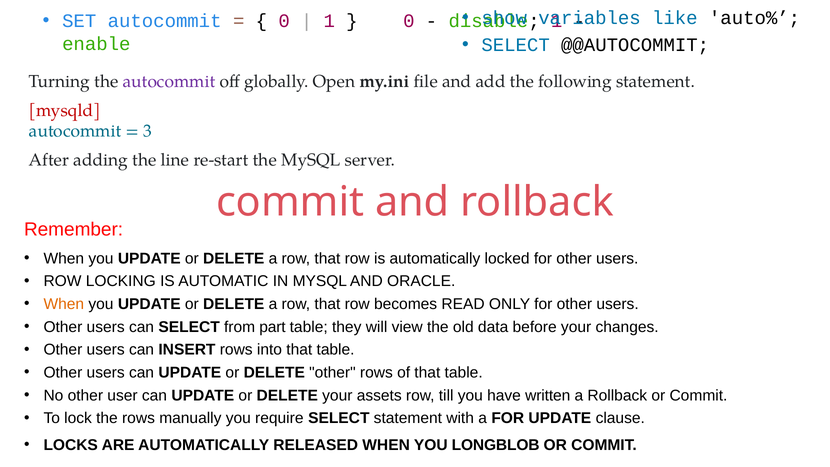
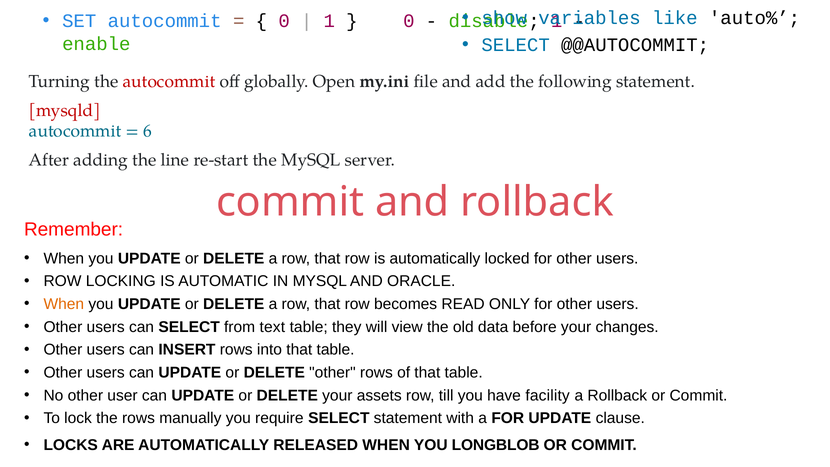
autocommit at (169, 81) colour: purple -> red
3: 3 -> 6
part: part -> text
written: written -> facility
